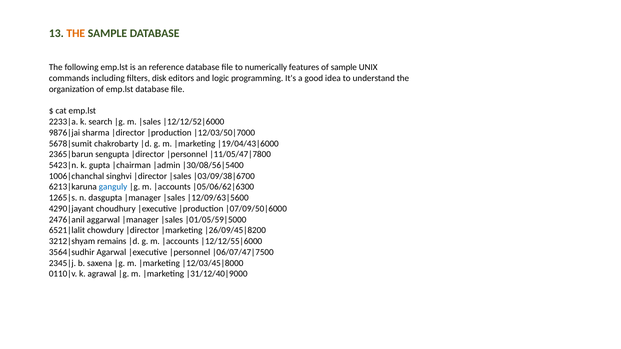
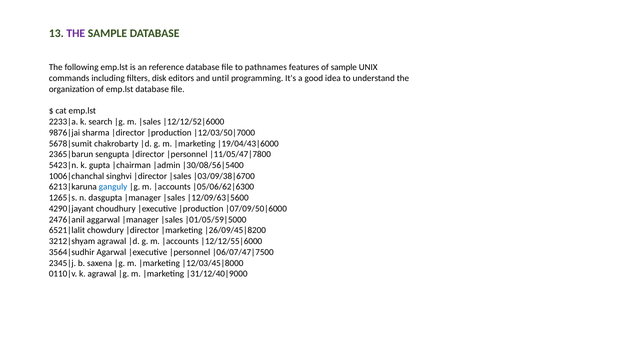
THE at (76, 34) colour: orange -> purple
numerically: numerically -> pathnames
logic: logic -> until
remains at (112, 242): remains -> agrawal
